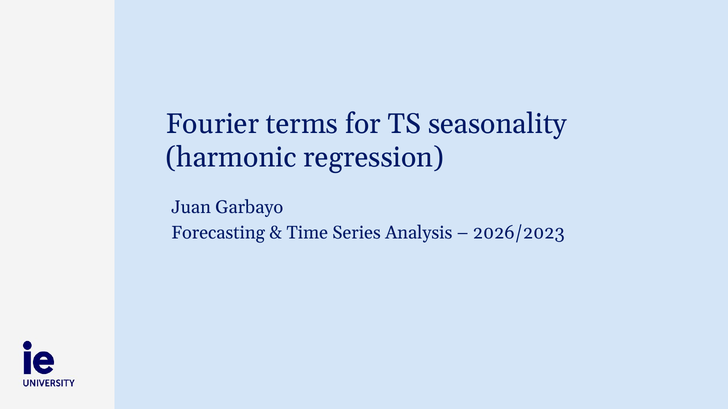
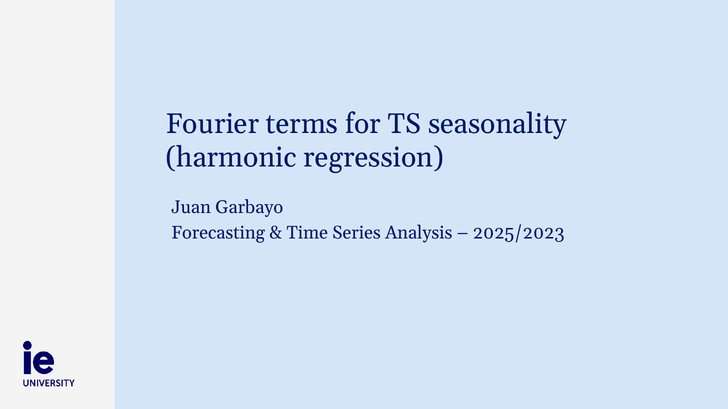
2026/2023: 2026/2023 -> 2025/2023
